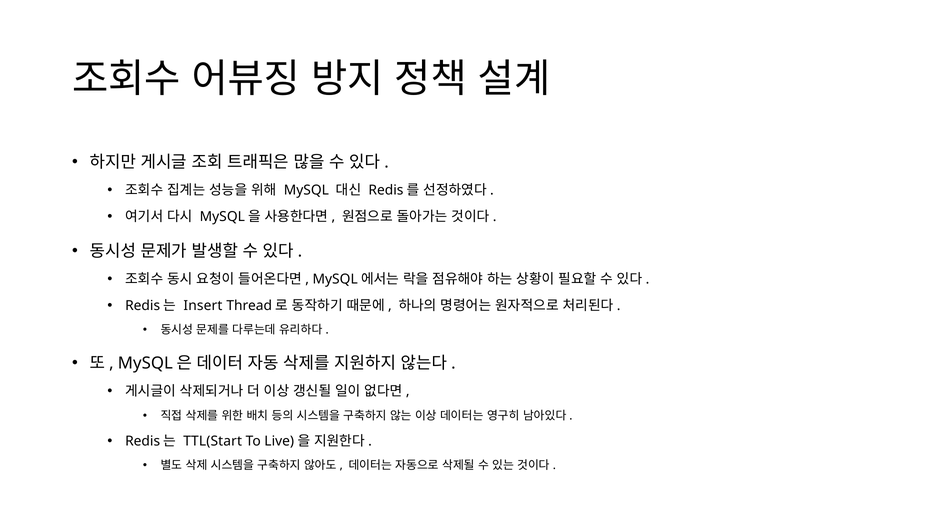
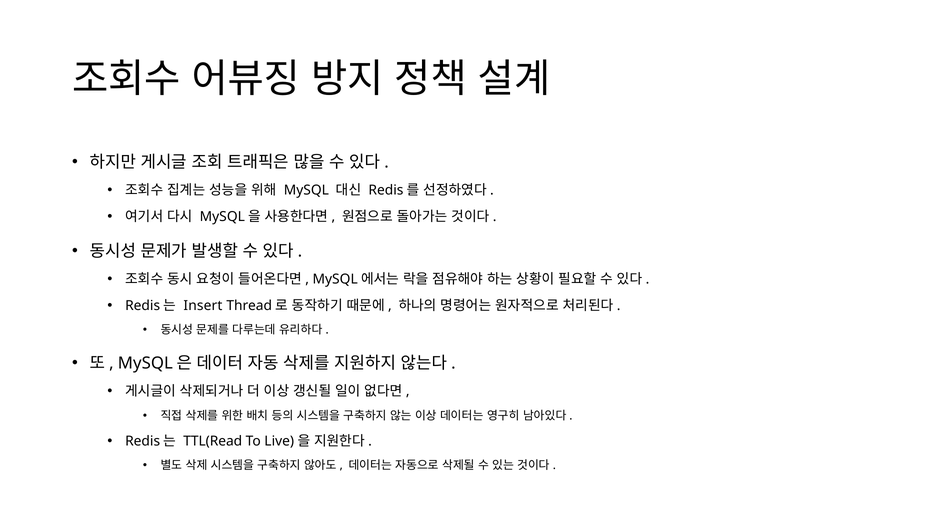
TTL(Start: TTL(Start -> TTL(Read
